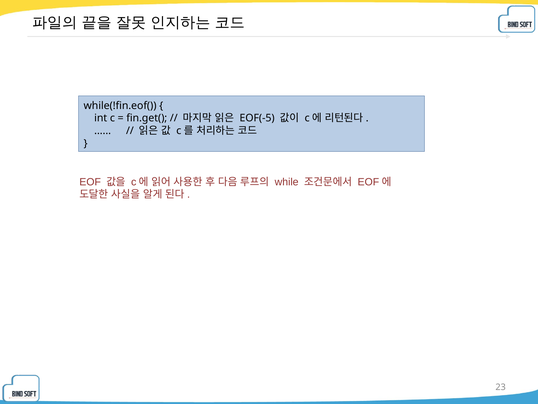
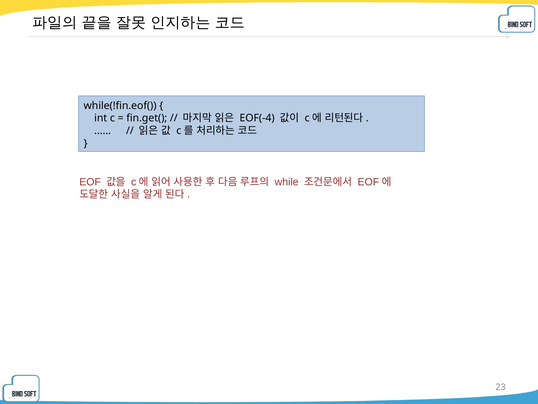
EOF(-5: EOF(-5 -> EOF(-4
